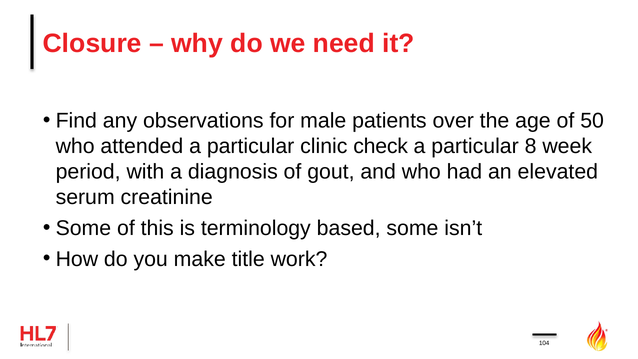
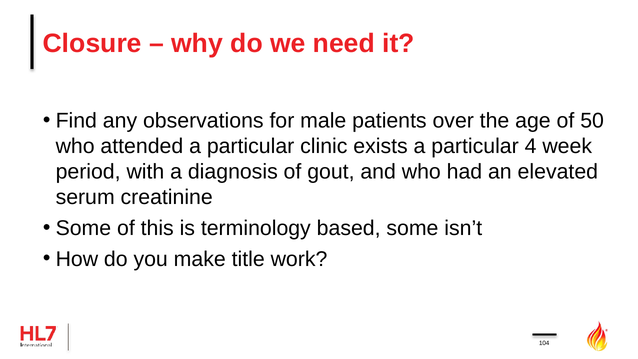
check: check -> exists
8: 8 -> 4
